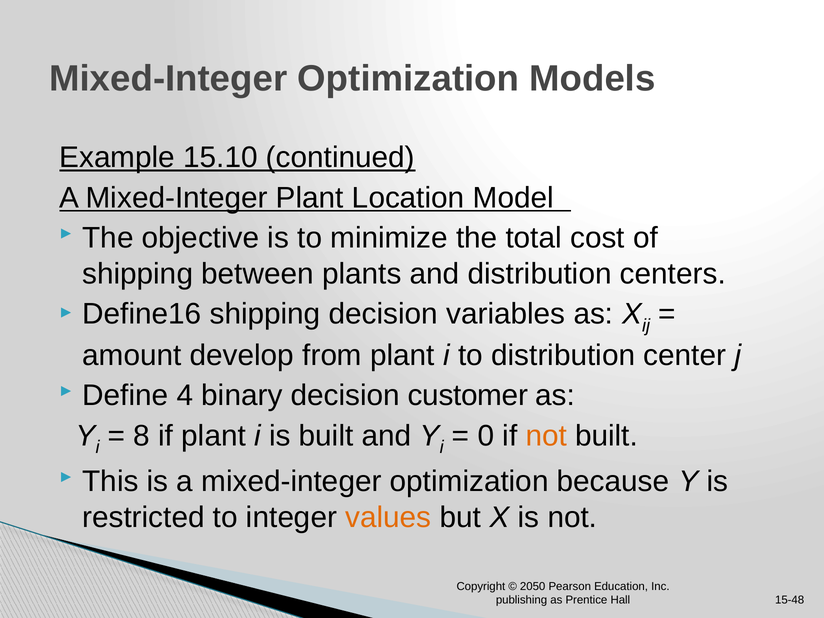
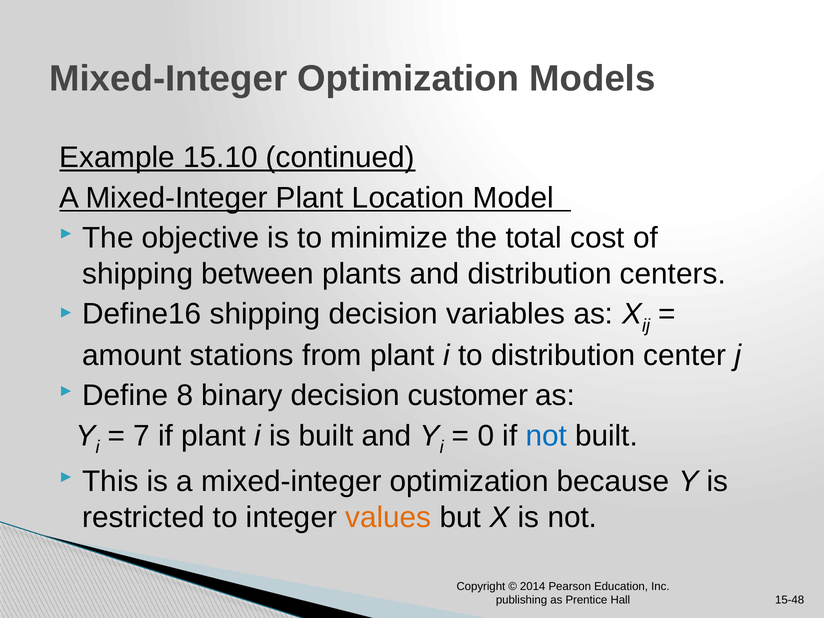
develop: develop -> stations
4: 4 -> 8
8: 8 -> 7
not at (546, 436) colour: orange -> blue
2050: 2050 -> 2014
